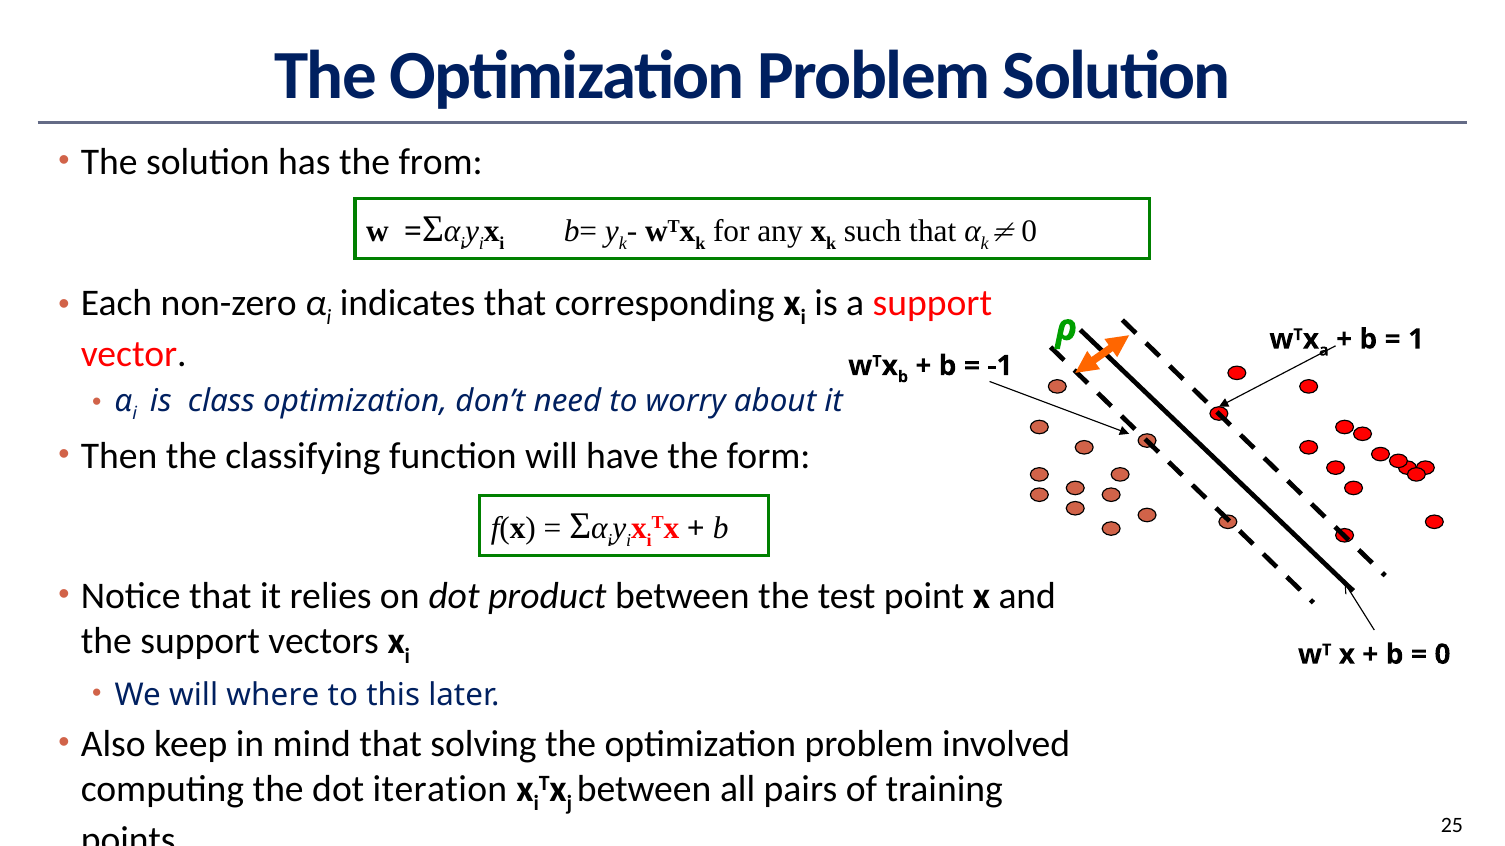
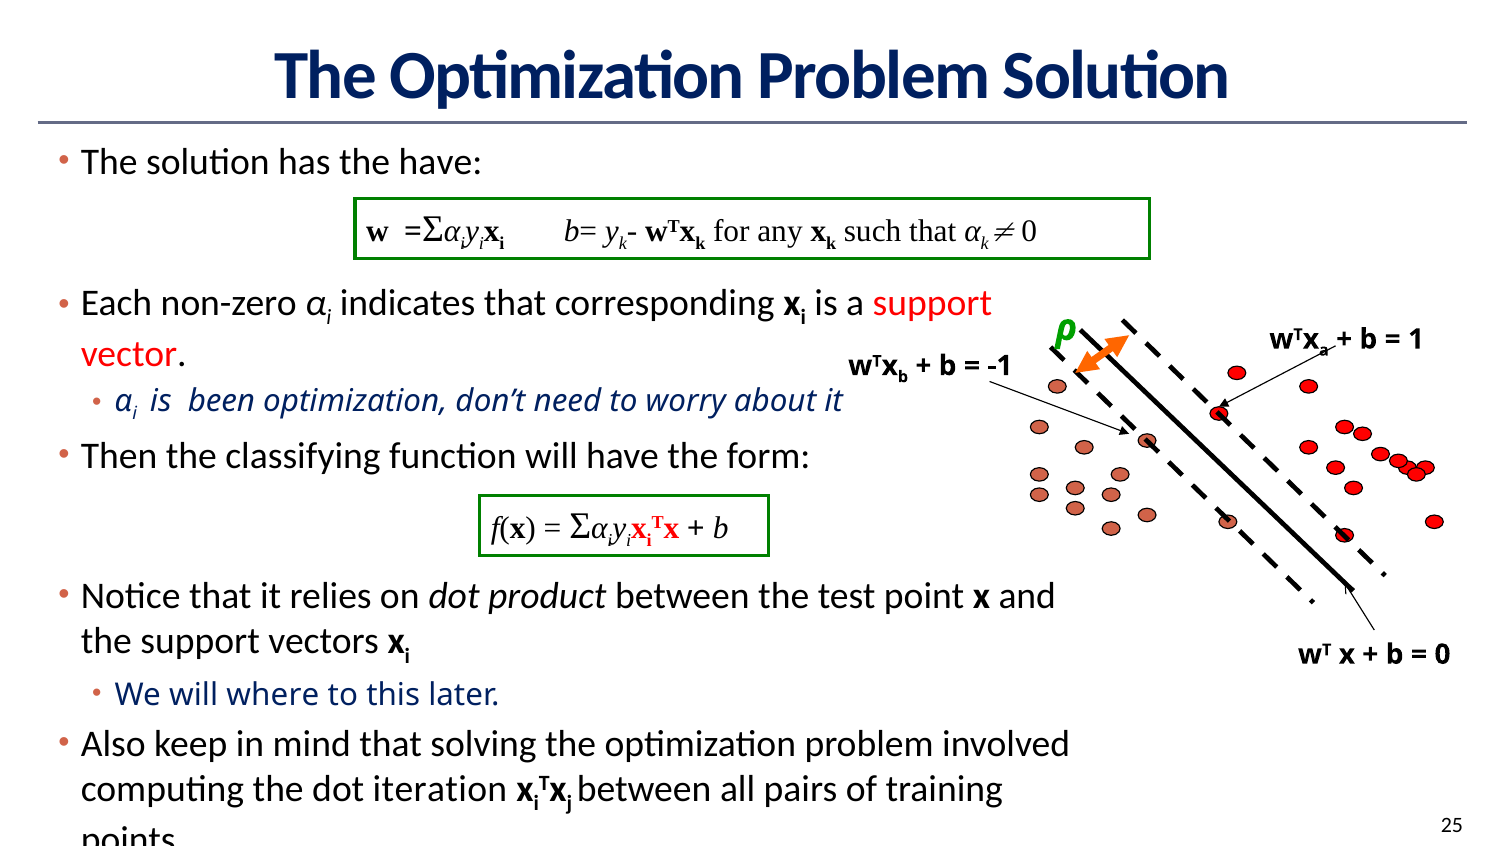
the from: from -> have
class: class -> been
